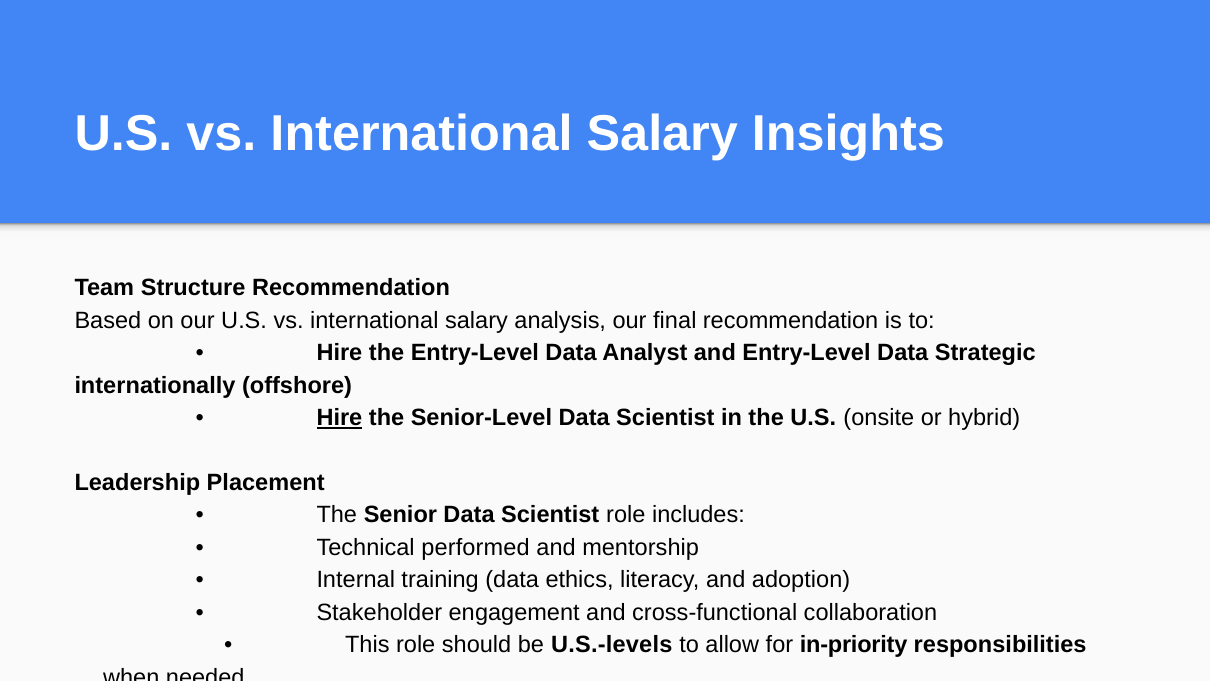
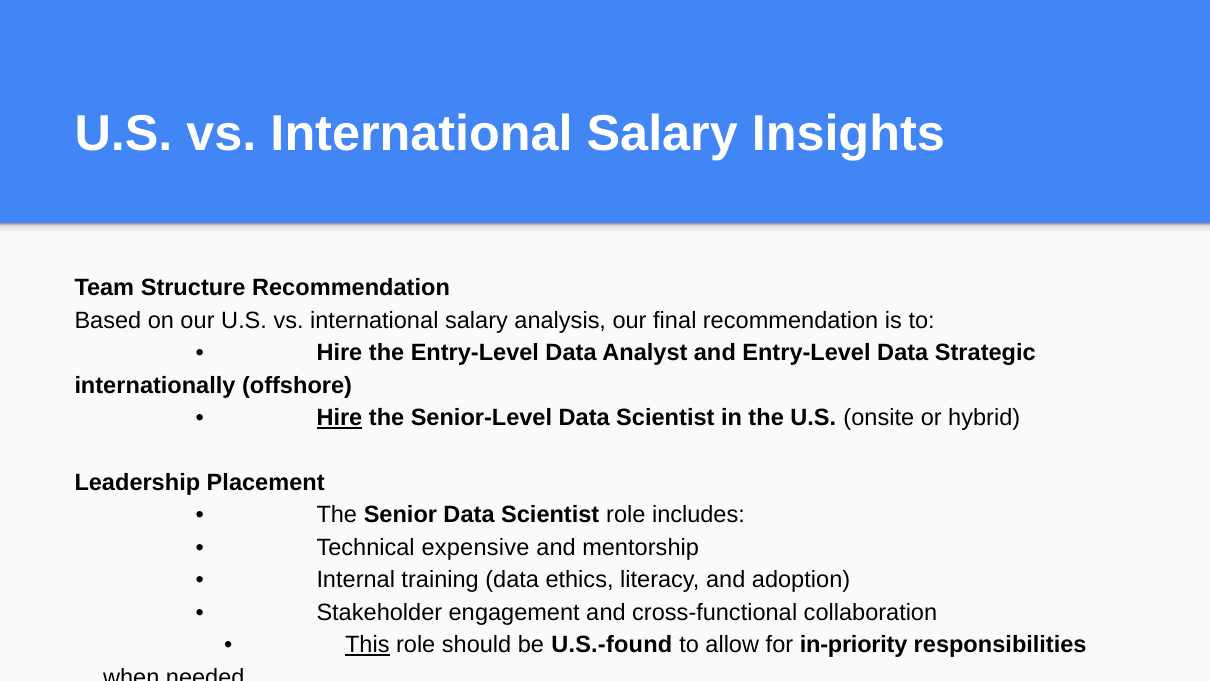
performed: performed -> expensive
This underline: none -> present
U.S.-levels: U.S.-levels -> U.S.-found
